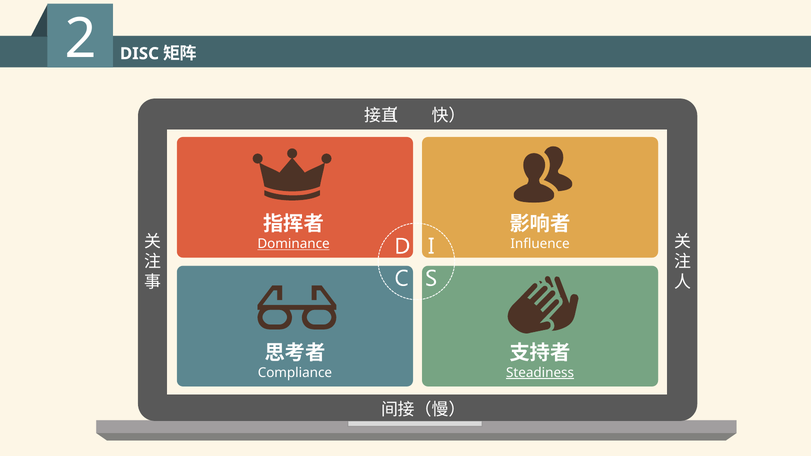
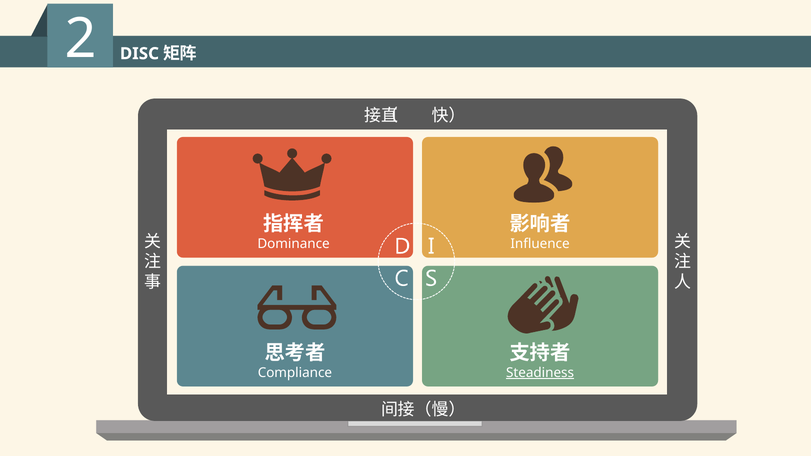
Dominance underline: present -> none
